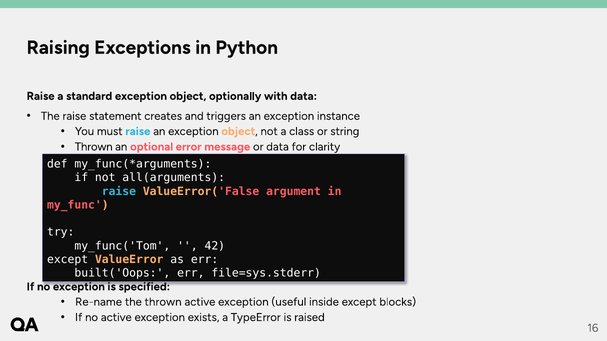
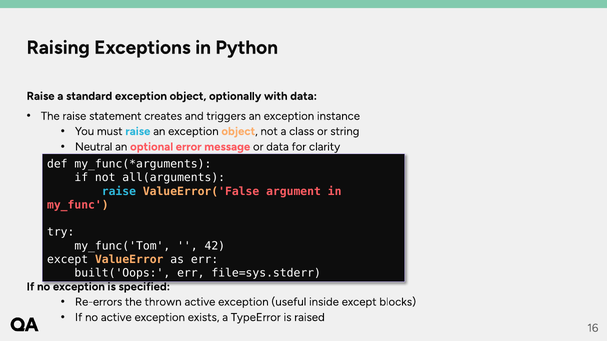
Thrown at (94, 147): Thrown -> Neutral
Re-name: Re-name -> Re-errors
